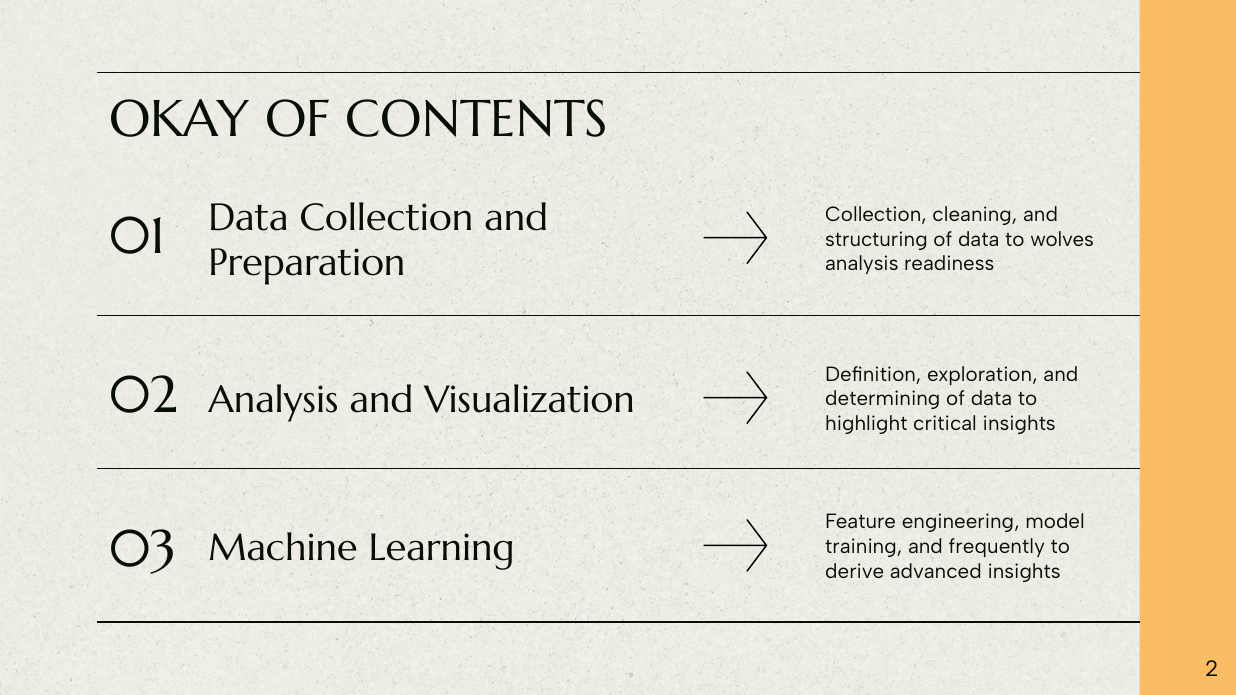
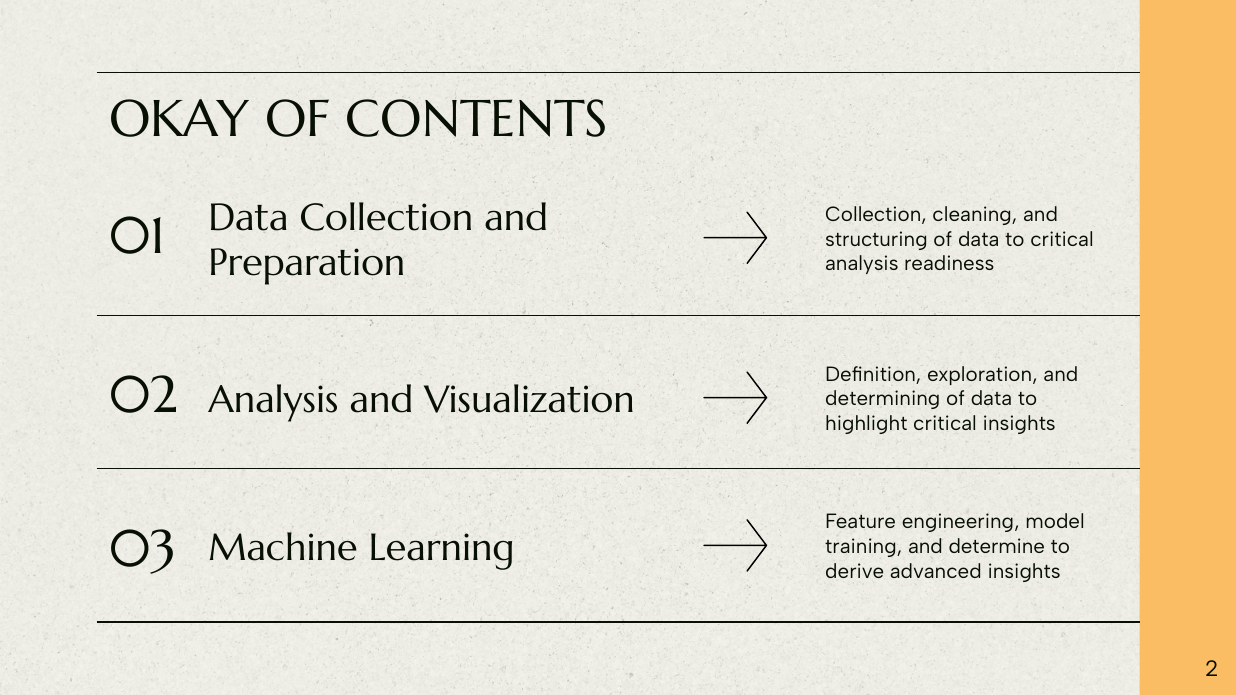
to wolves: wolves -> critical
frequently: frequently -> determine
